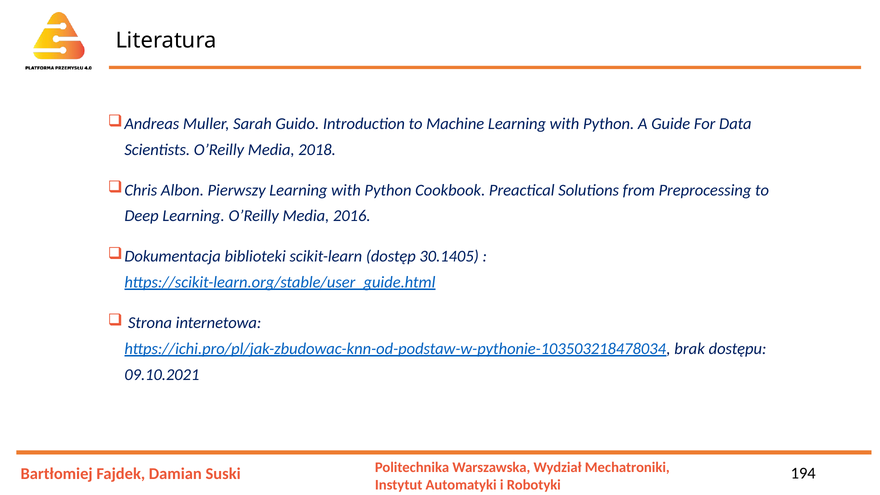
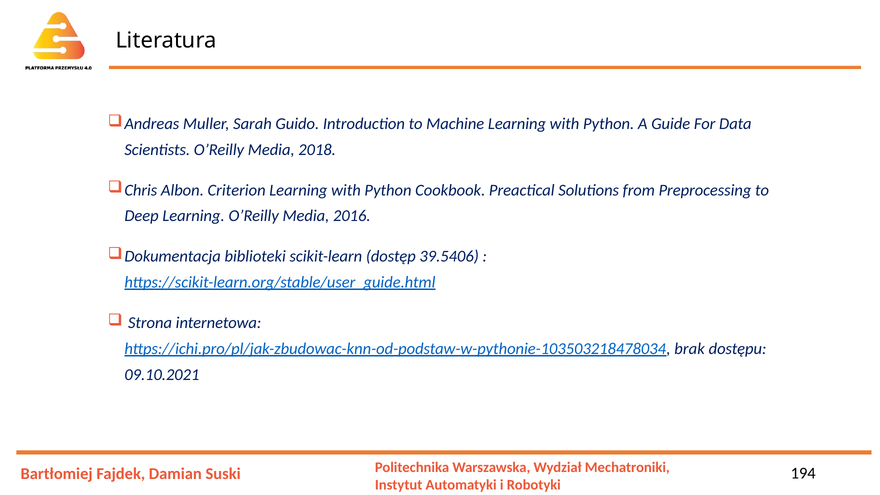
Pierwszy: Pierwszy -> Criterion
30.1405: 30.1405 -> 39.5406
